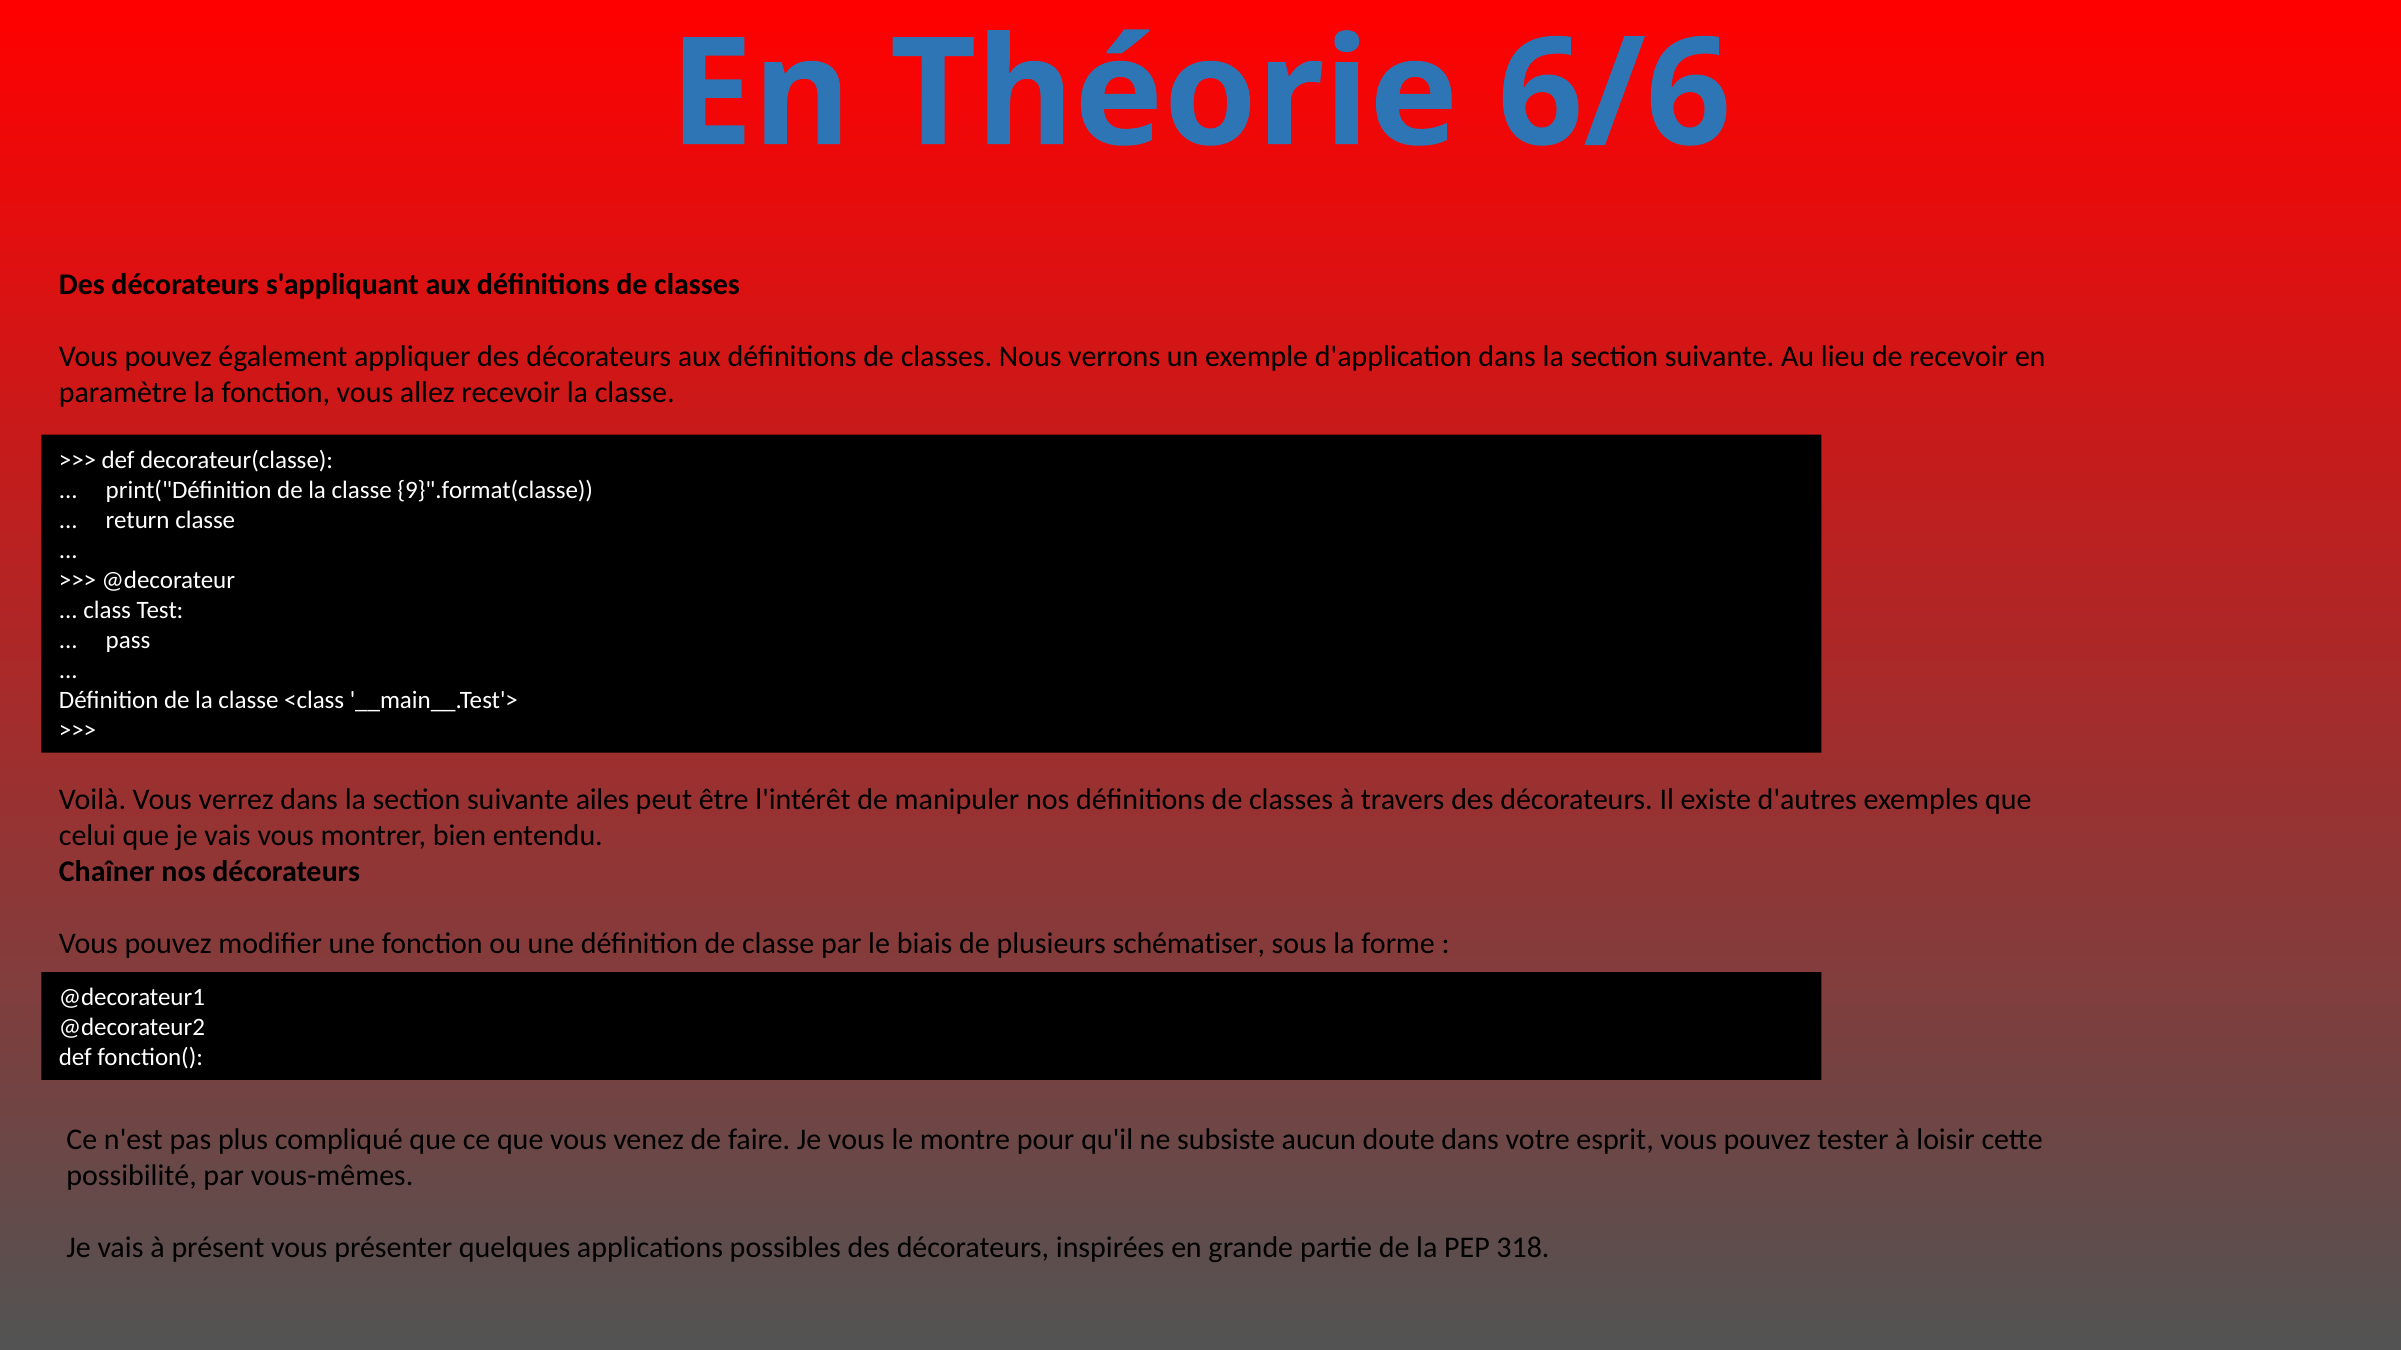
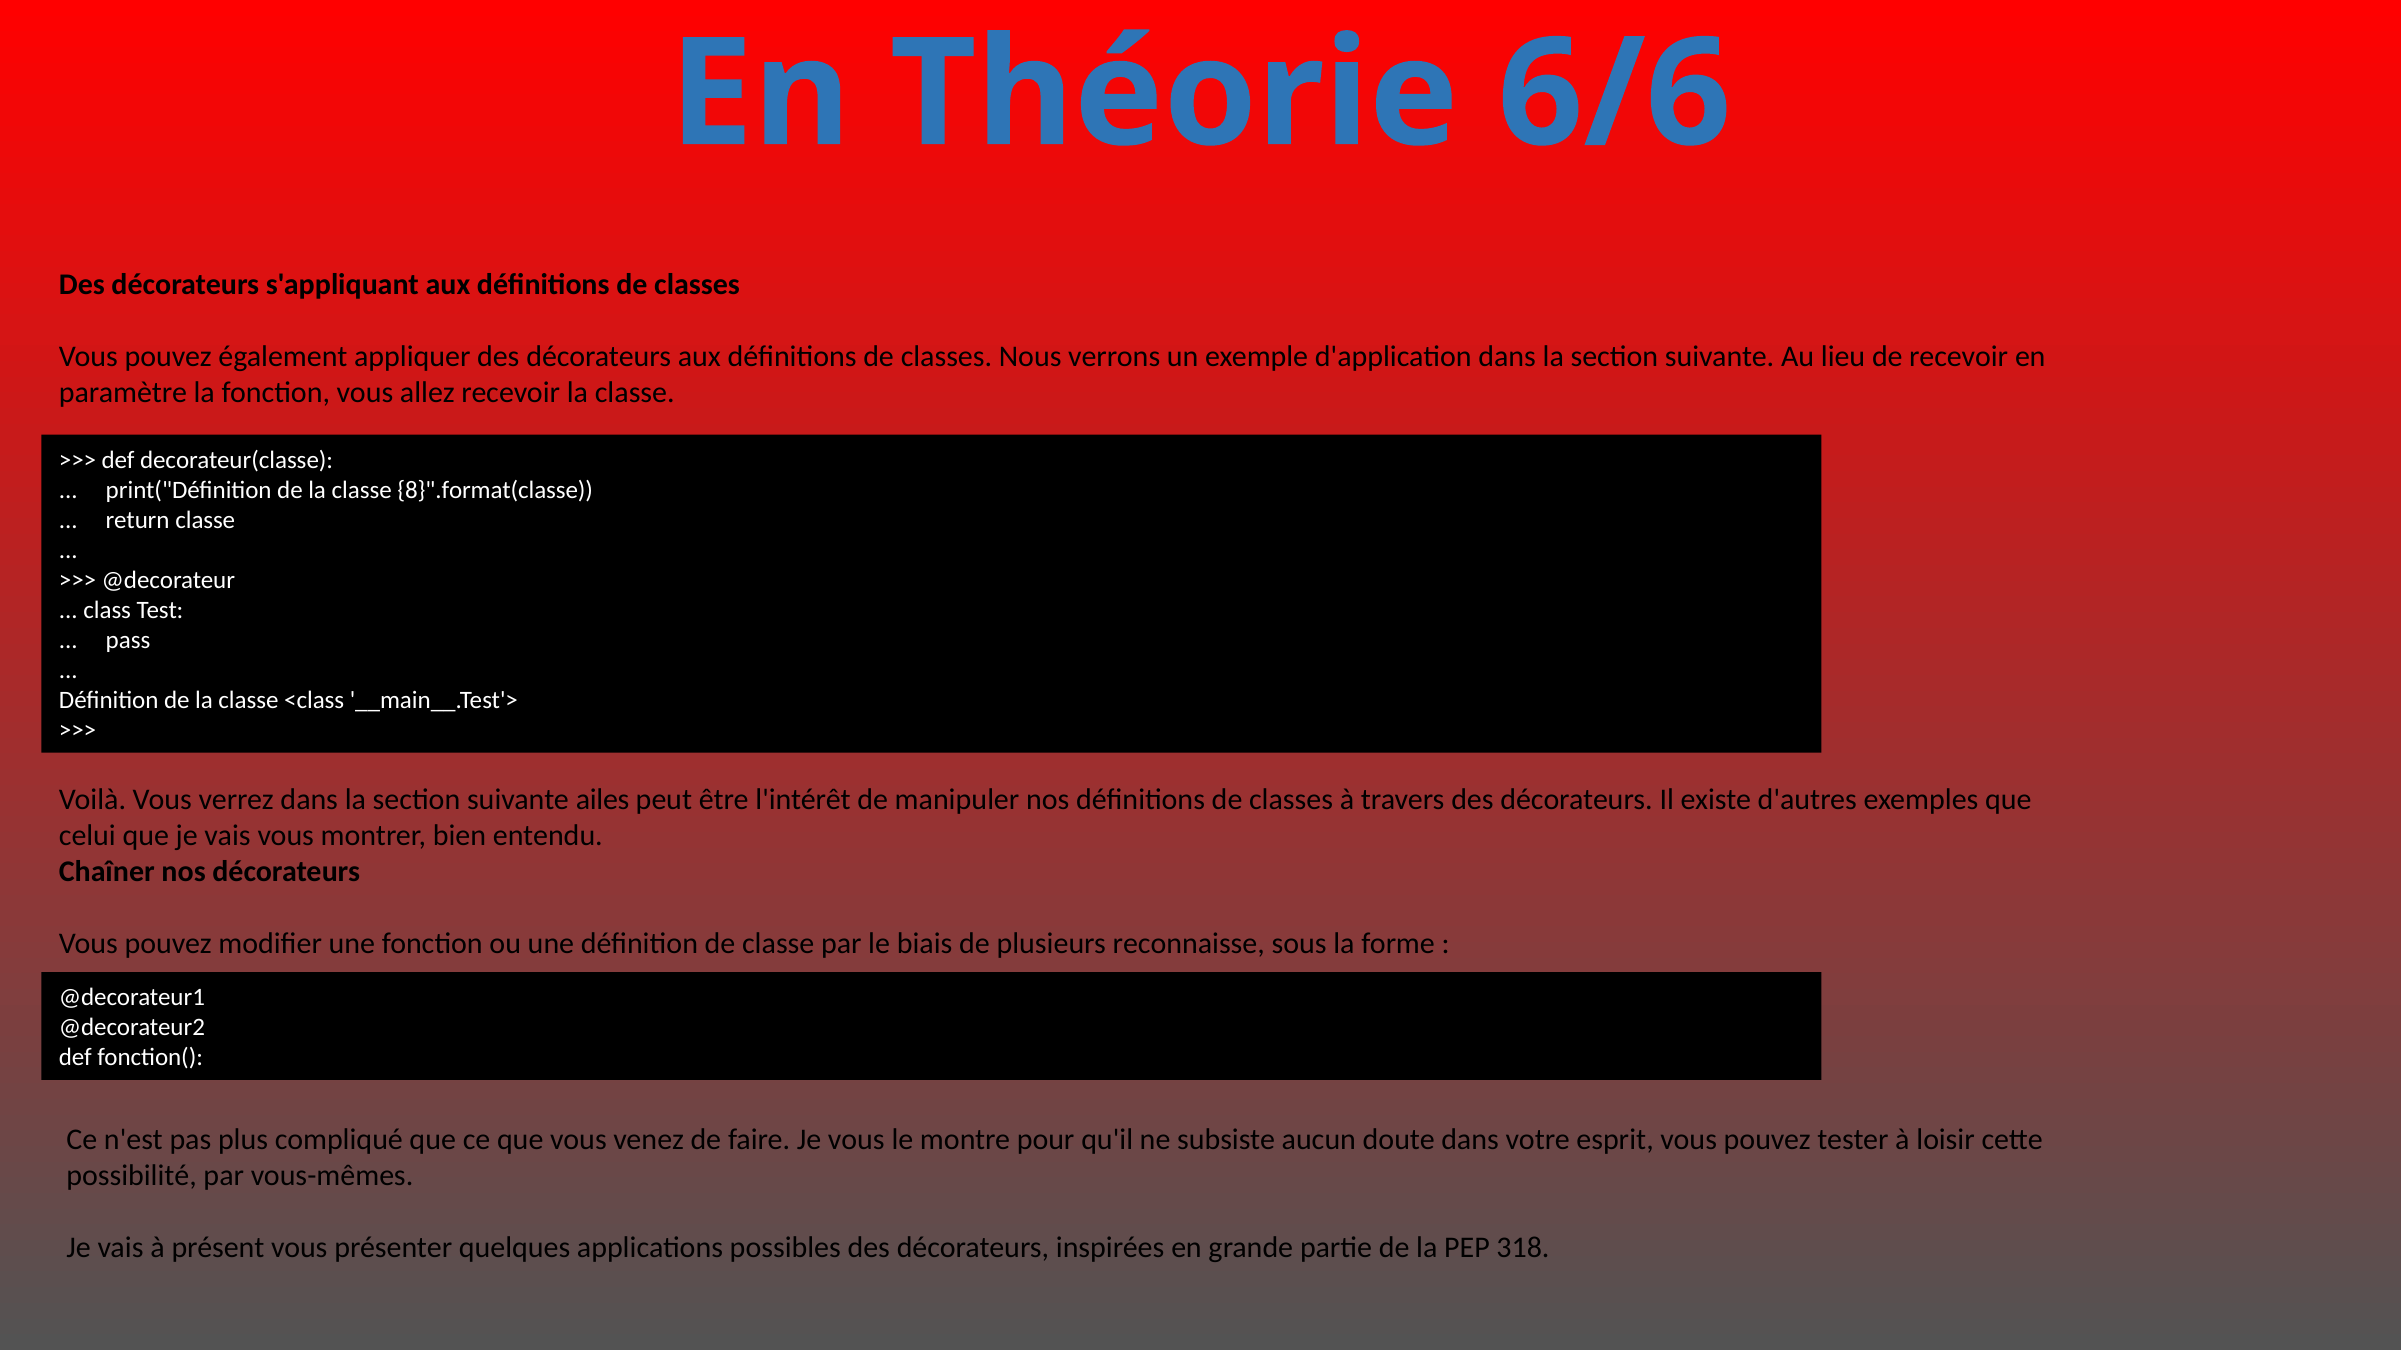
9}".format(classe: 9}".format(classe -> 8}".format(classe
schématiser: schématiser -> reconnaisse
